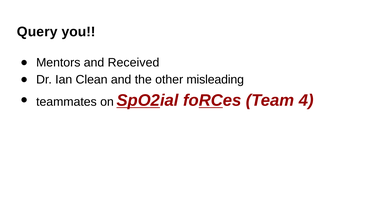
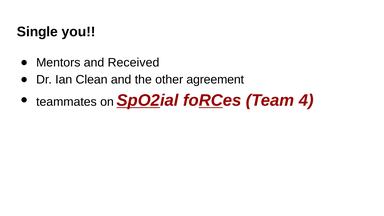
Query: Query -> Single
misleading: misleading -> agreement
